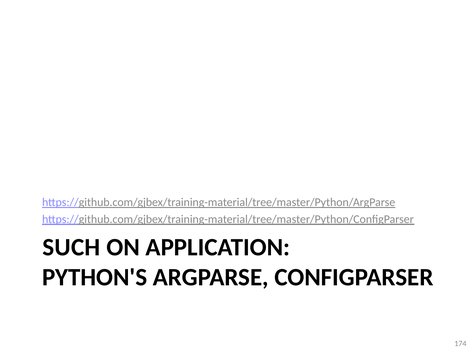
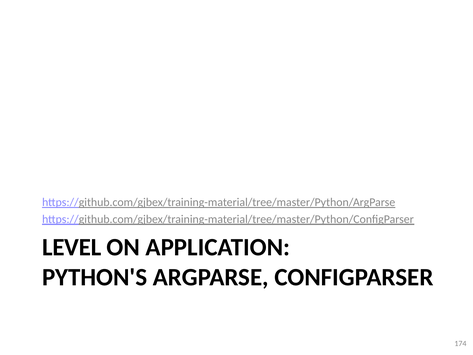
SUCH: SUCH -> LEVEL
